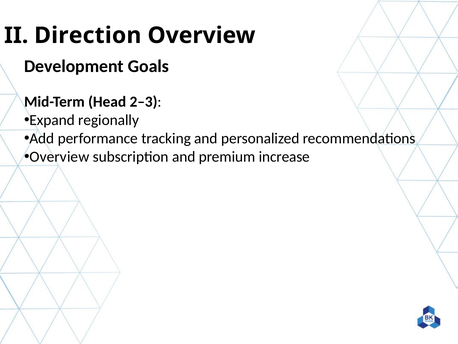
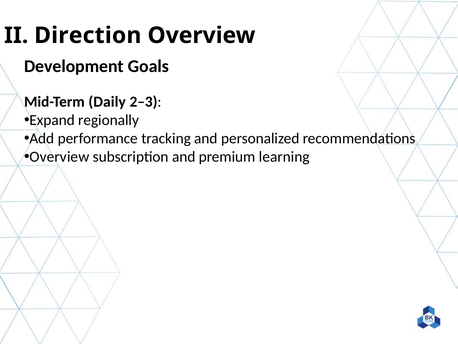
Head: Head -> Daily
increase: increase -> learning
